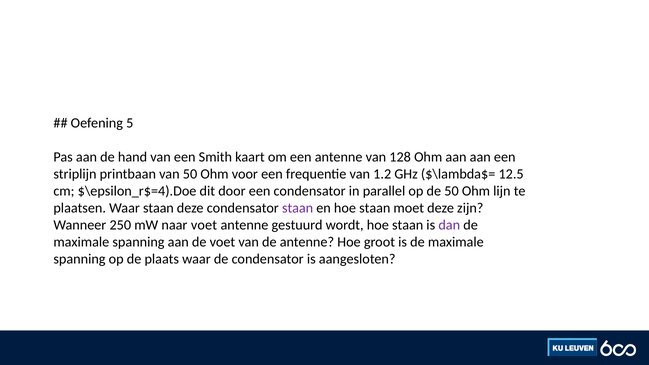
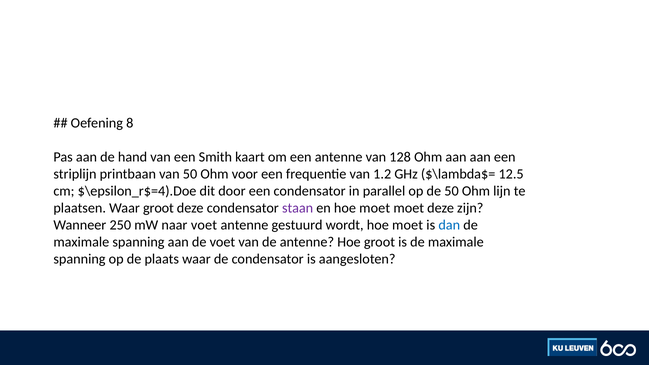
5: 5 -> 8
Waar staan: staan -> groot
en hoe staan: staan -> moet
wordt hoe staan: staan -> moet
dan colour: purple -> blue
